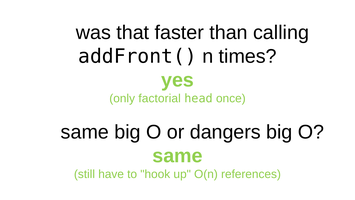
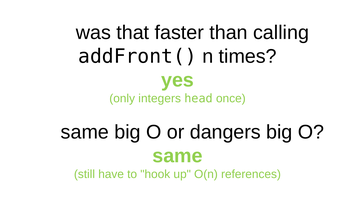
factorial: factorial -> integers
